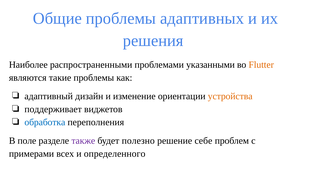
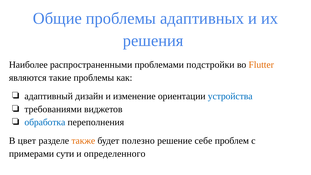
указанными: указанными -> подстройки
устройства colour: orange -> blue
поддерживает: поддерживает -> требованиями
поле: поле -> цвет
также colour: purple -> orange
всех: всех -> сути
